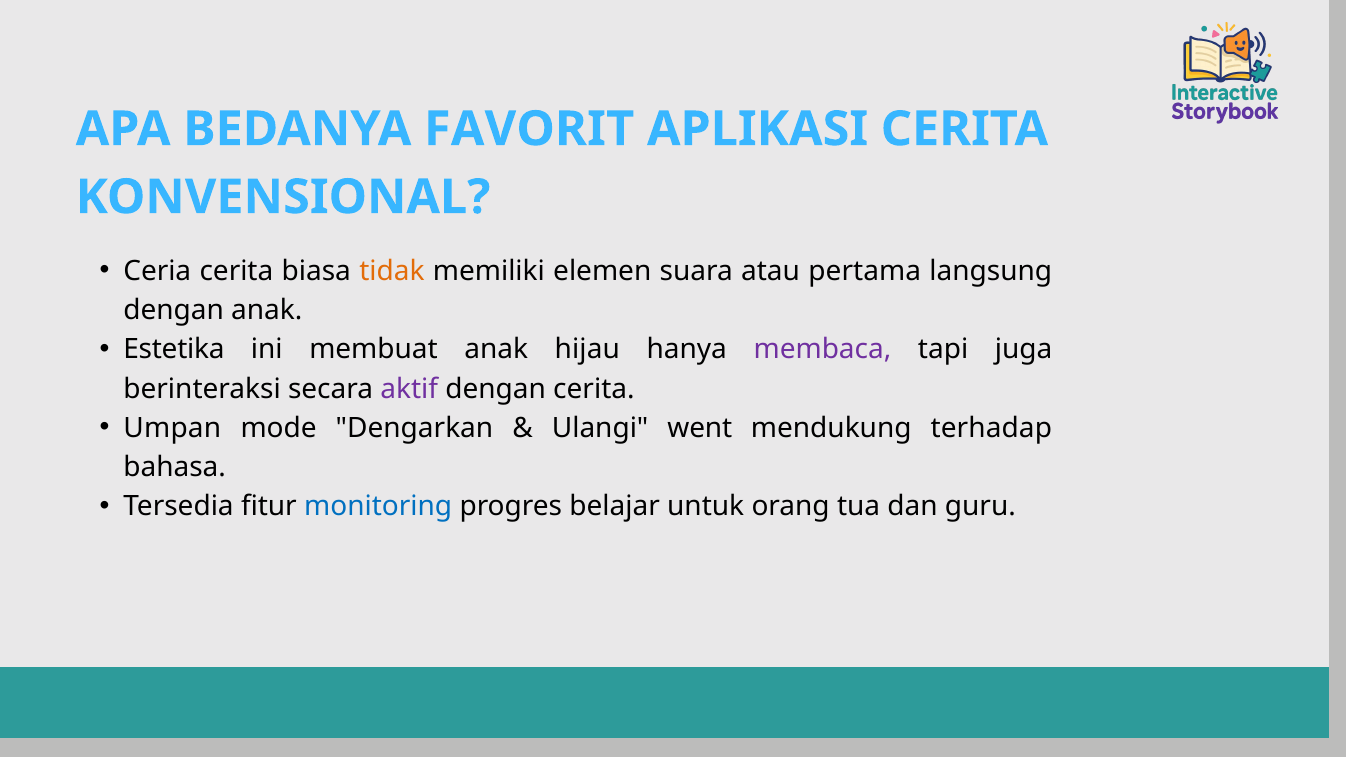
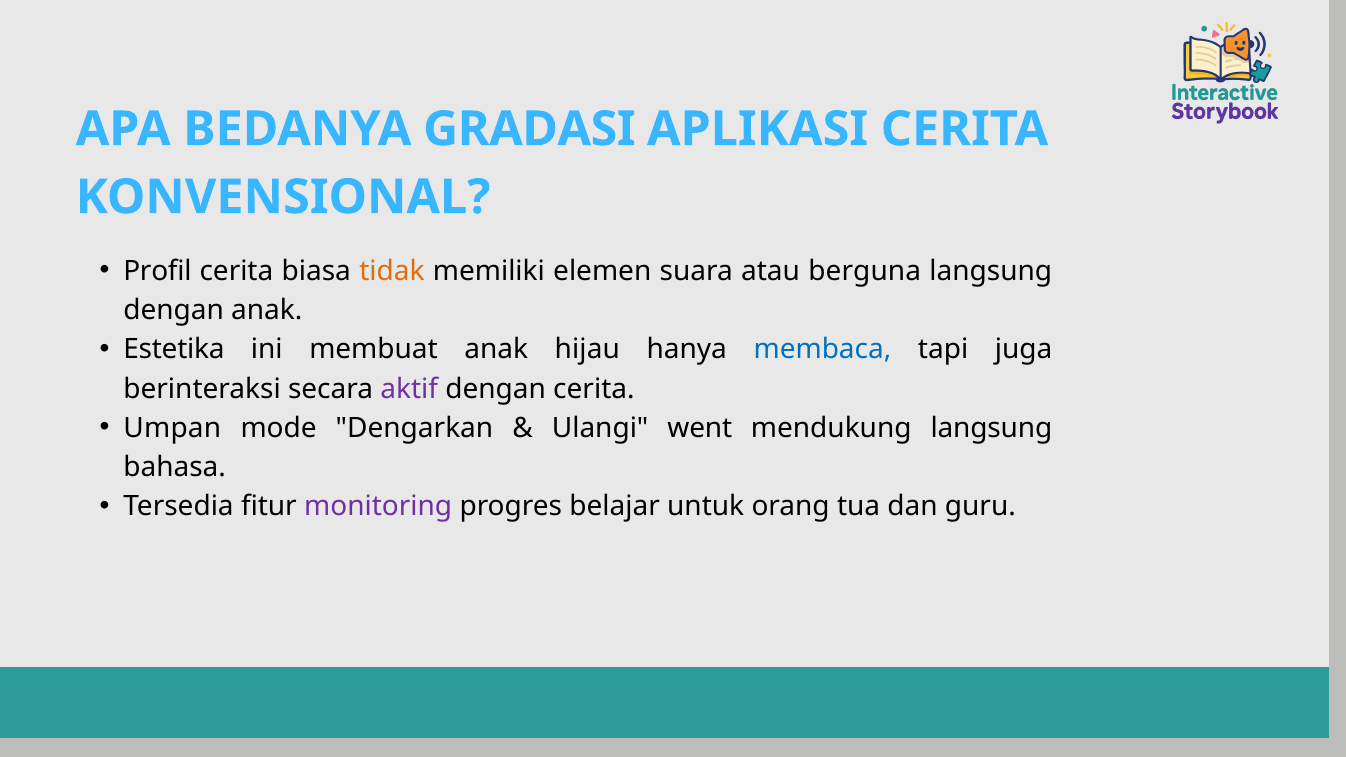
FAVORIT: FAVORIT -> GRADASI
Ceria: Ceria -> Profil
pertama: pertama -> berguna
membaca colour: purple -> blue
mendukung terhadap: terhadap -> langsung
monitoring colour: blue -> purple
